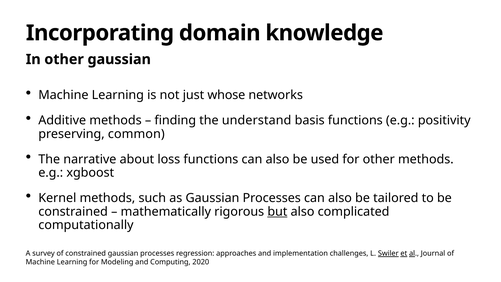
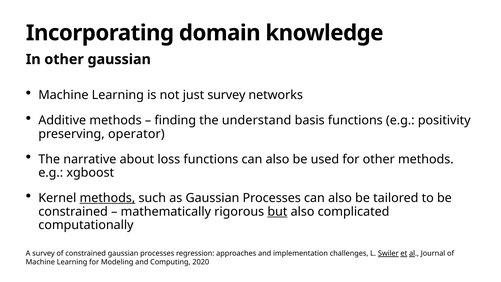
just whose: whose -> survey
common: common -> operator
methods at (107, 198) underline: none -> present
